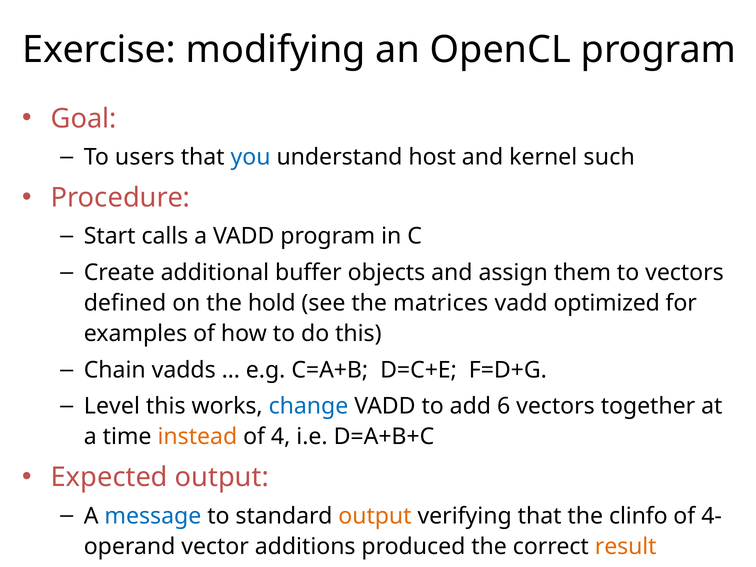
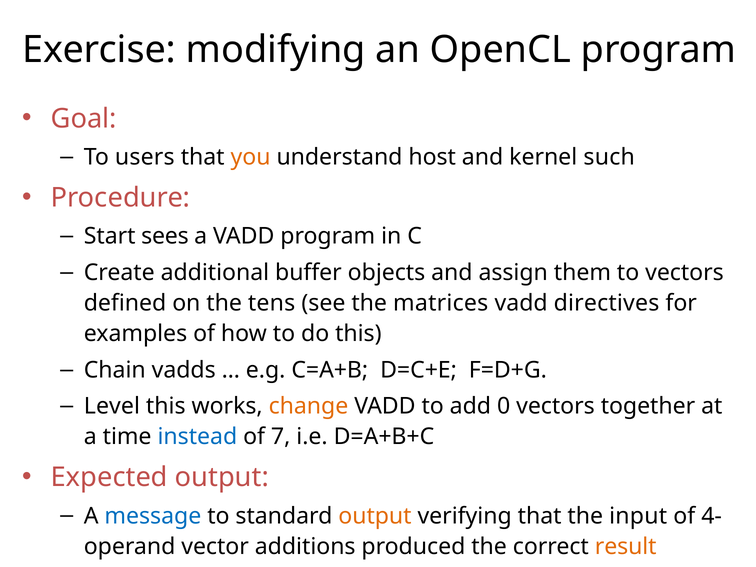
you colour: blue -> orange
calls: calls -> sees
hold: hold -> tens
optimized: optimized -> directives
change colour: blue -> orange
6: 6 -> 0
instead colour: orange -> blue
4: 4 -> 7
clinfo: clinfo -> input
